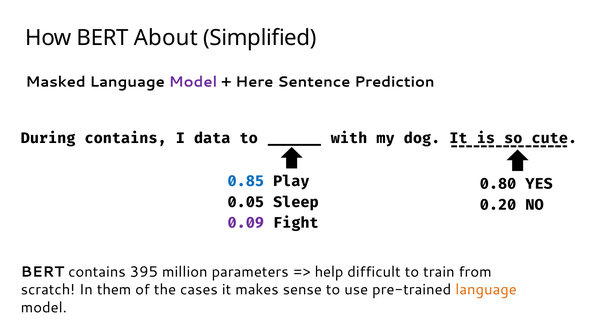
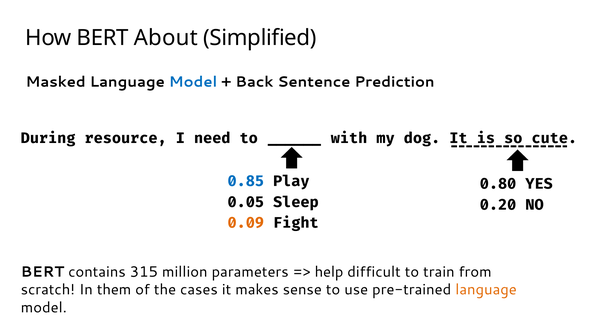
Model at (193, 82) colour: purple -> blue
Here: Here -> Back
During contains: contains -> resource
data: data -> need
0.09 colour: purple -> orange
395: 395 -> 315
